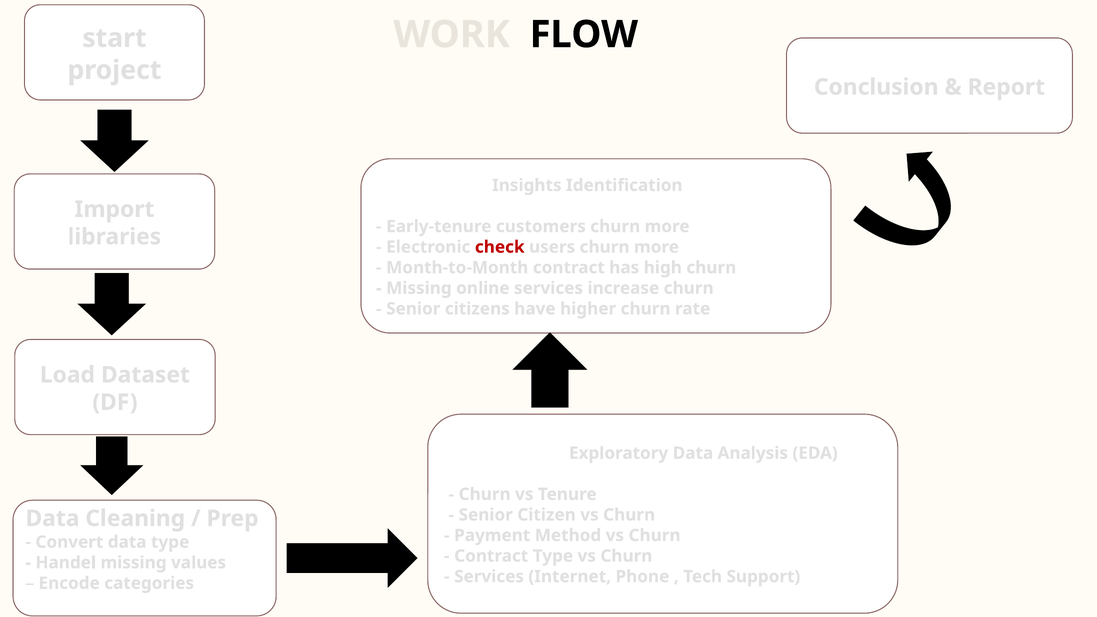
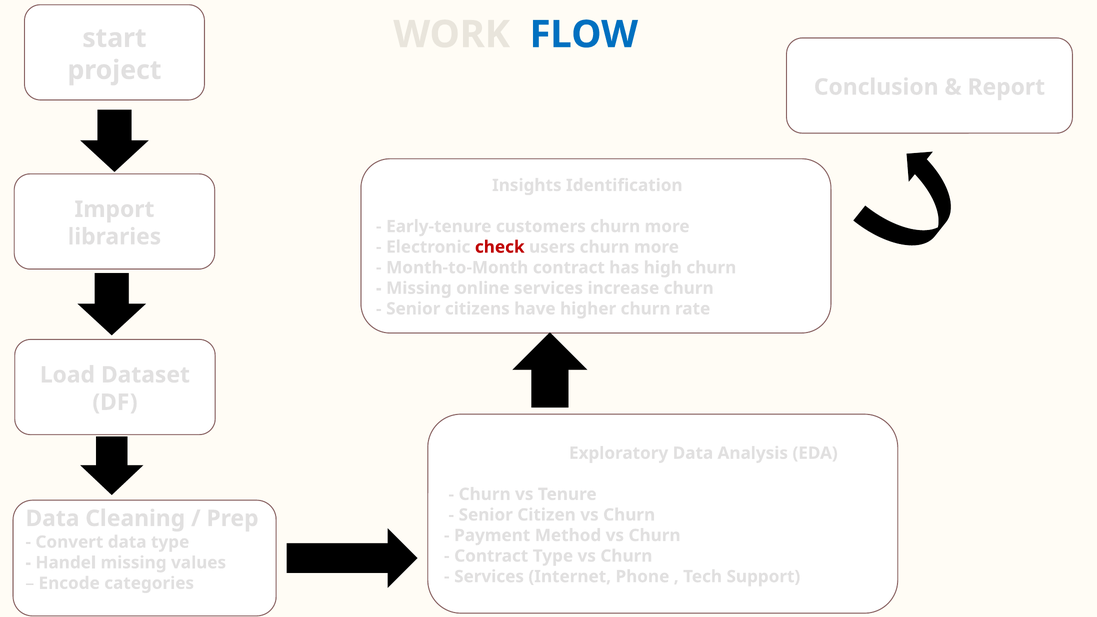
FLOW colour: black -> blue
